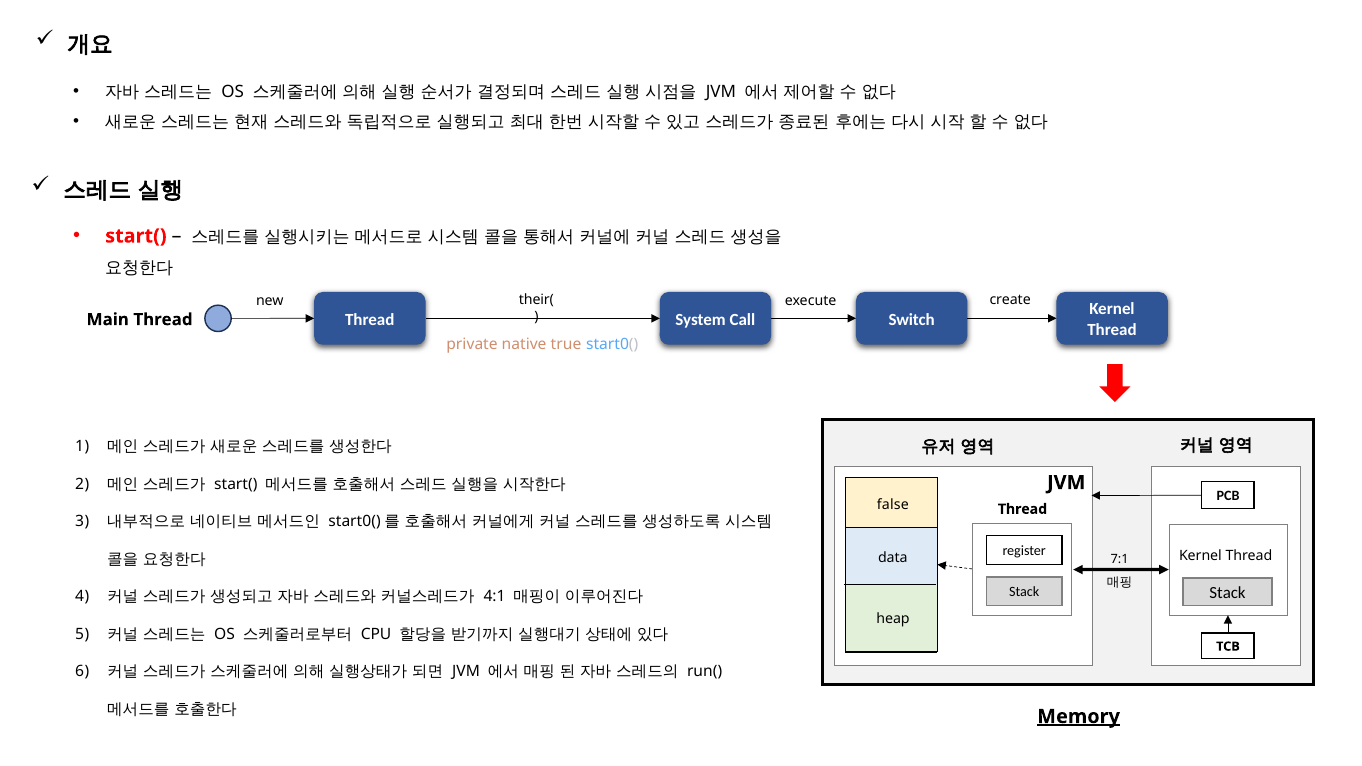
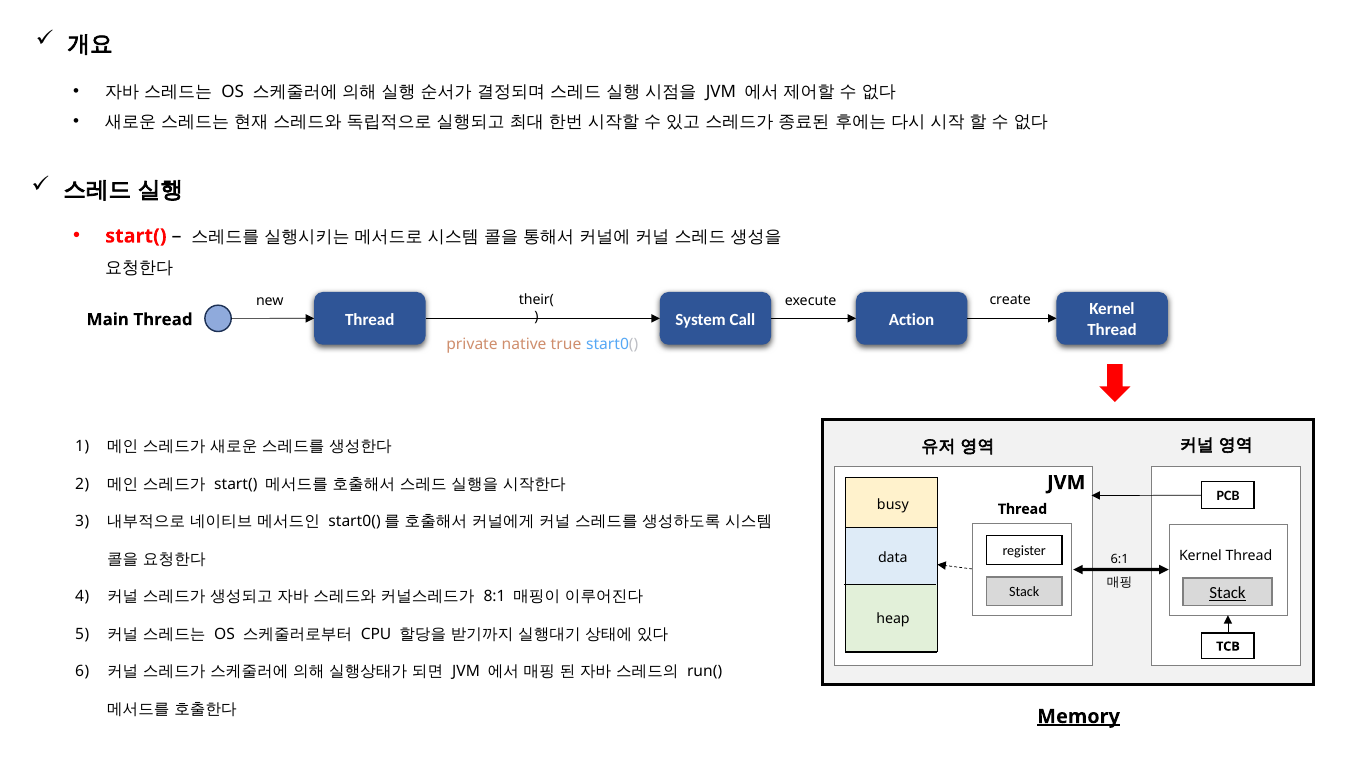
Switch: Switch -> Action
false: false -> busy
7:1: 7:1 -> 6:1
Stack at (1228, 593) underline: none -> present
4:1: 4:1 -> 8:1
